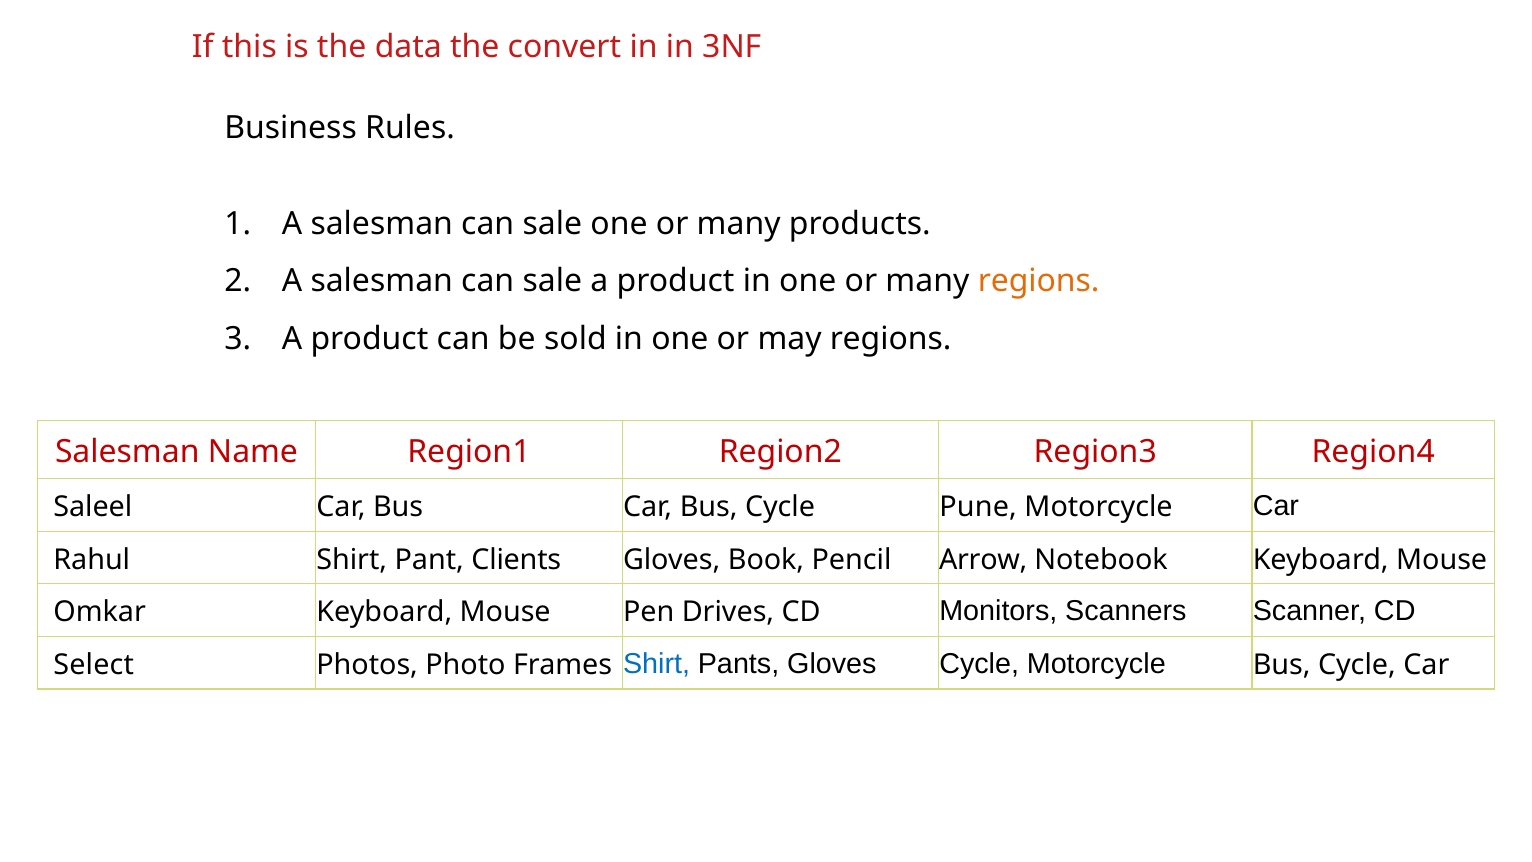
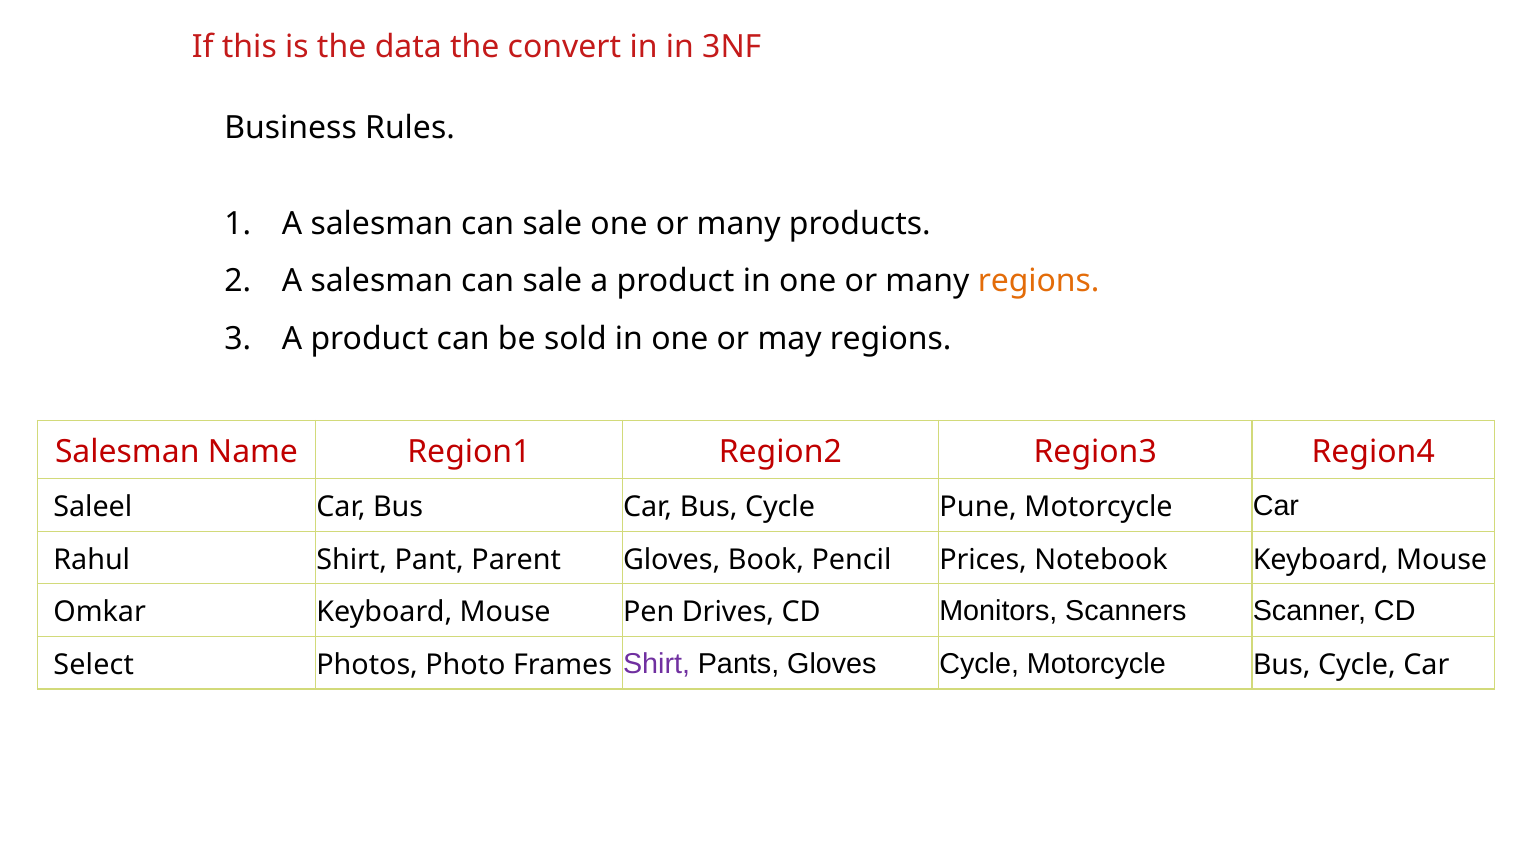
Clients: Clients -> Parent
Arrow: Arrow -> Prices
Shirt at (657, 663) colour: blue -> purple
